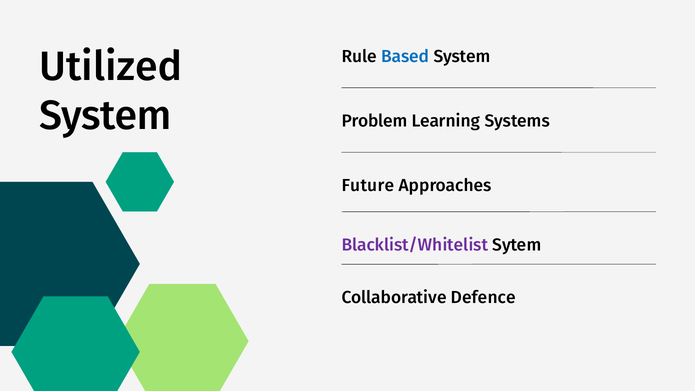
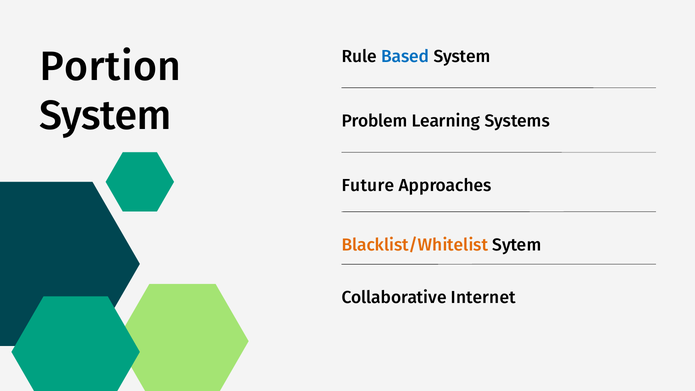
Utilized: Utilized -> Portion
Blacklist/Whitelist colour: purple -> orange
Defence: Defence -> Internet
